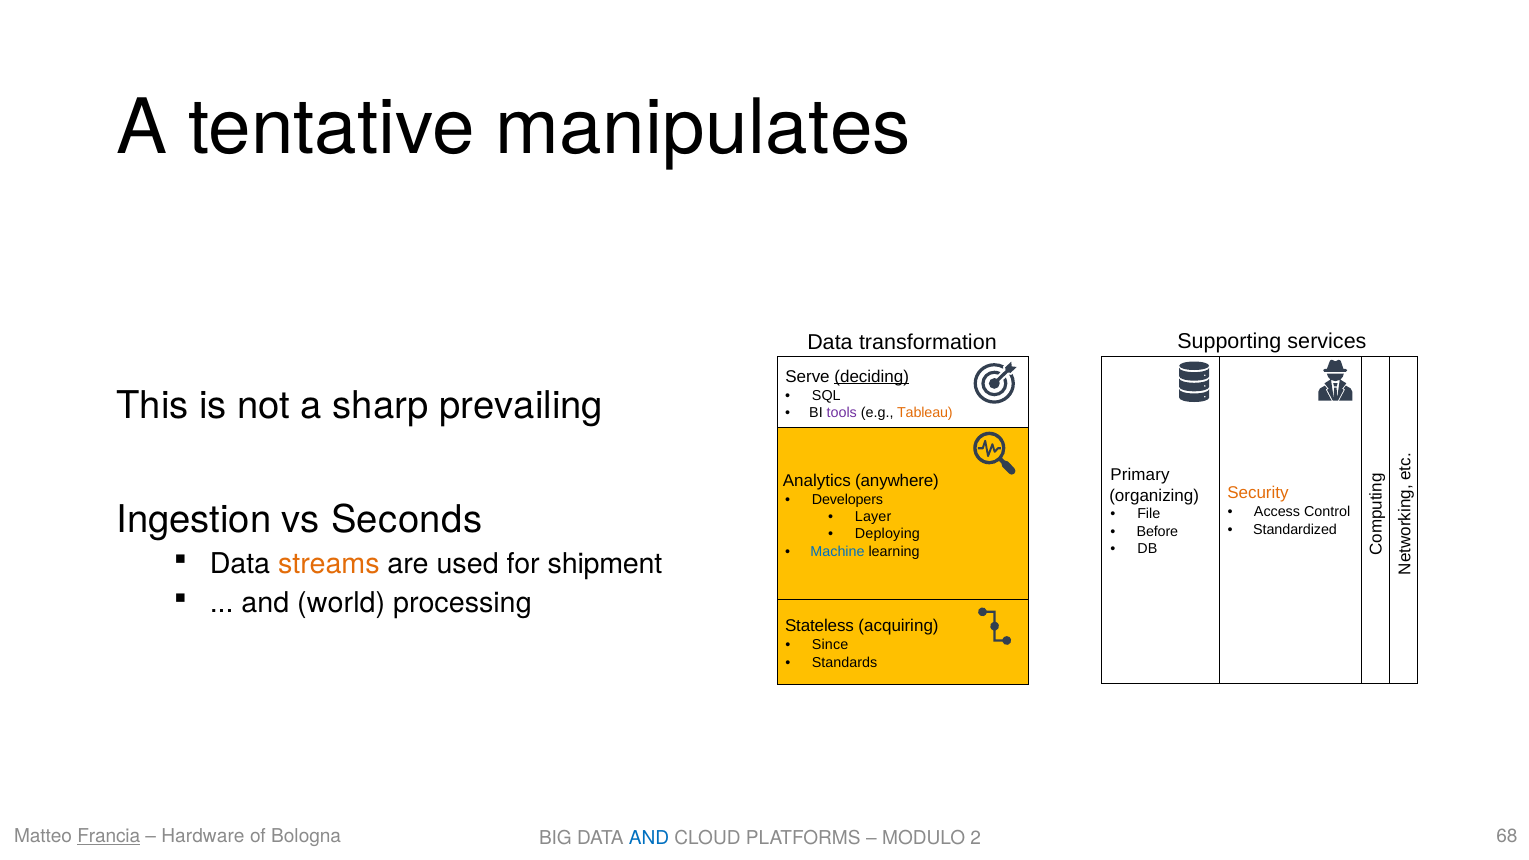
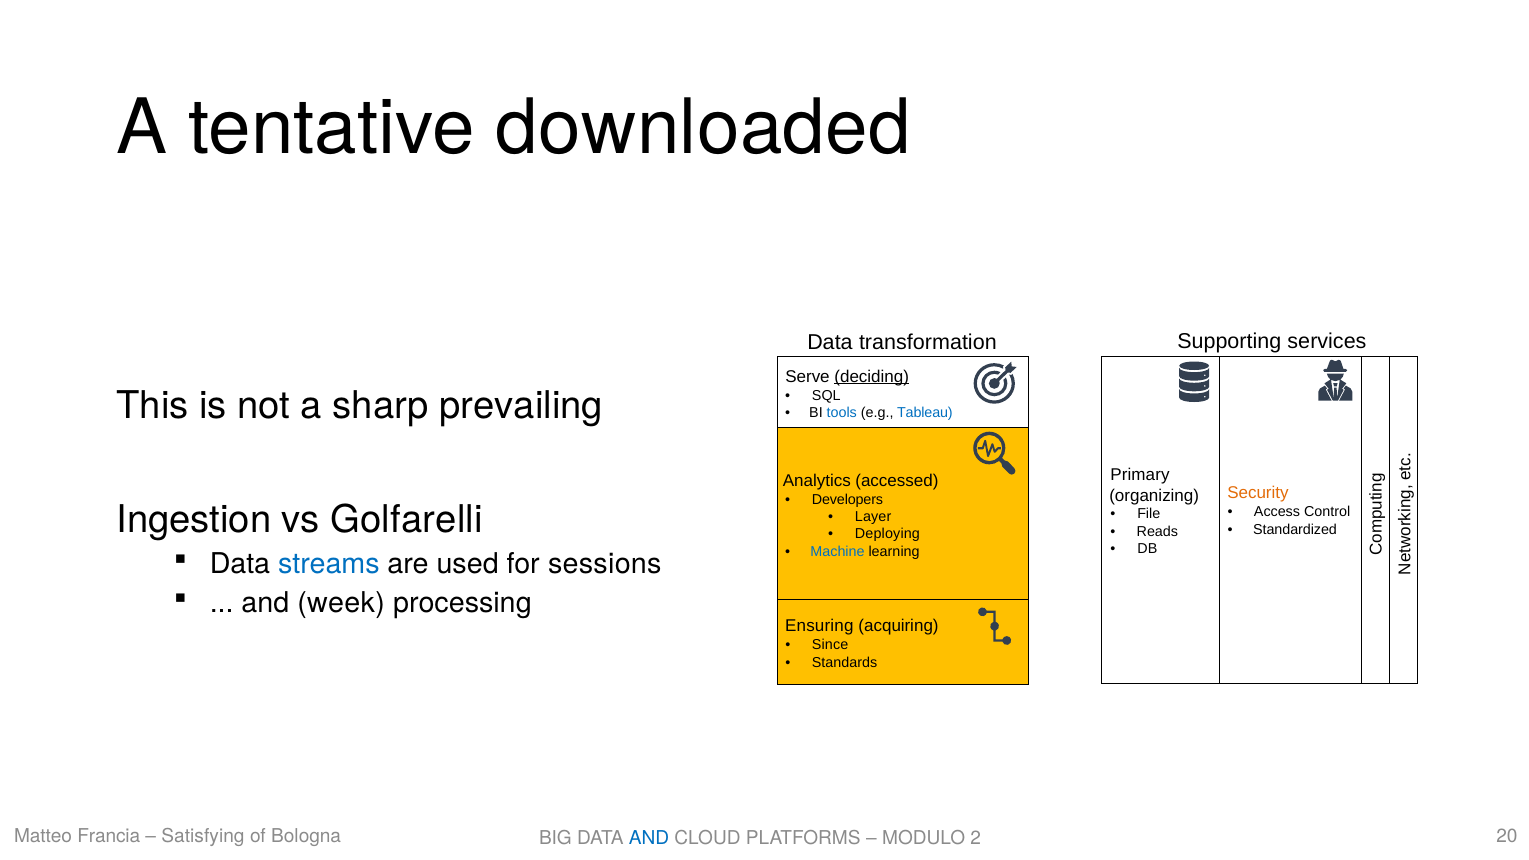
manipulates: manipulates -> downloaded
tools colour: purple -> blue
Tableau colour: orange -> blue
anywhere: anywhere -> accessed
Seconds: Seconds -> Golfarelli
Before: Before -> Reads
streams colour: orange -> blue
shipment: shipment -> sessions
world: world -> week
Stateless: Stateless -> Ensuring
Francia underline: present -> none
Hardware: Hardware -> Satisfying
68: 68 -> 20
